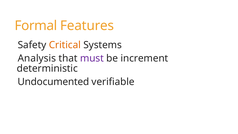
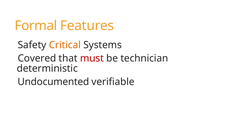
Analysis: Analysis -> Covered
must colour: purple -> red
increment: increment -> technician
